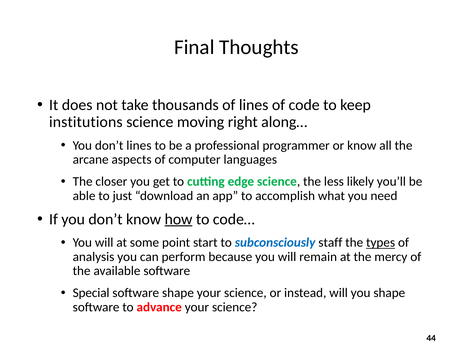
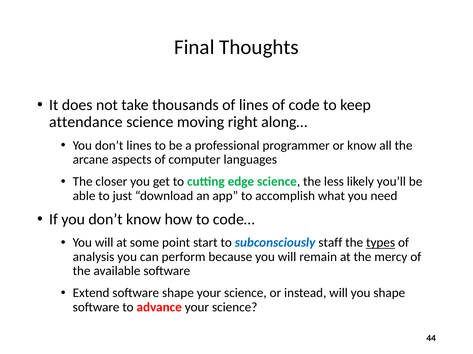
institutions: institutions -> attendance
how underline: present -> none
Special: Special -> Extend
